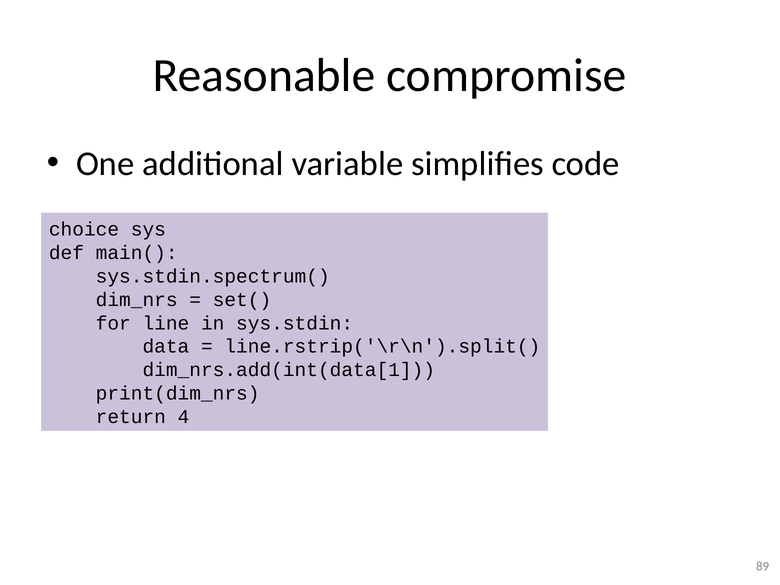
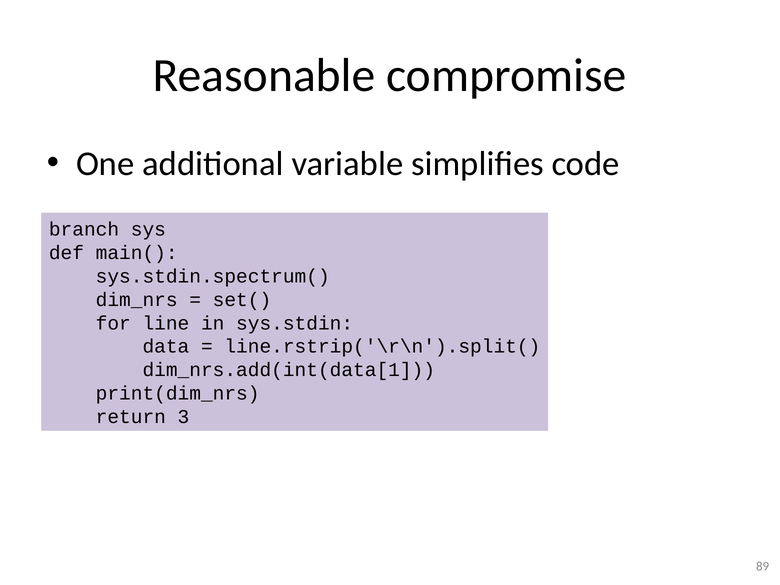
choice: choice -> branch
4: 4 -> 3
